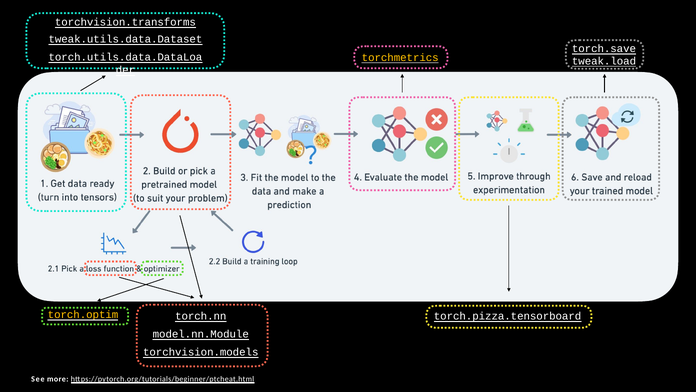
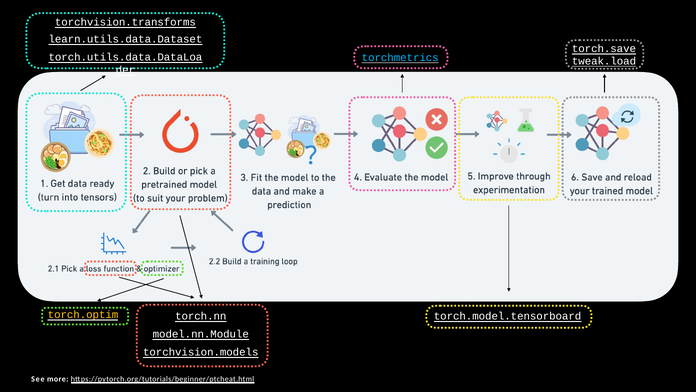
tweak.utils.data.Dataset: tweak.utils.data.Dataset -> learn.utils.data.Dataset
torchmetrics colour: yellow -> light blue
torch.pizza.tensorboard: torch.pizza.tensorboard -> torch.model.tensorboard
